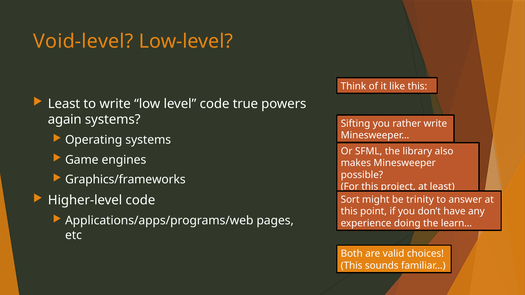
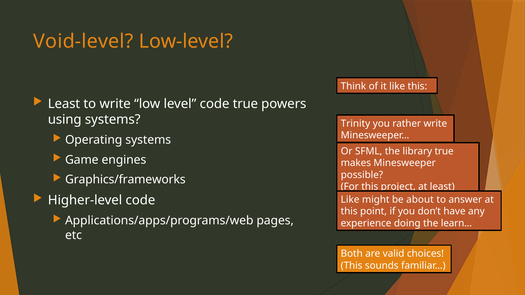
again: again -> using
Sifting: Sifting -> Trinity
library also: also -> true
Sort at (350, 200): Sort -> Like
trinity: trinity -> about
